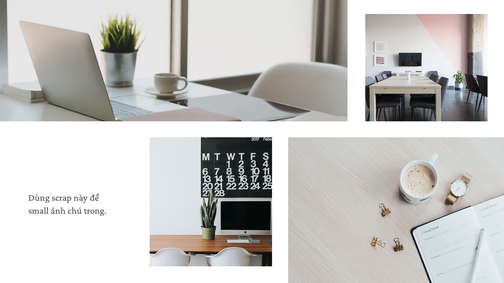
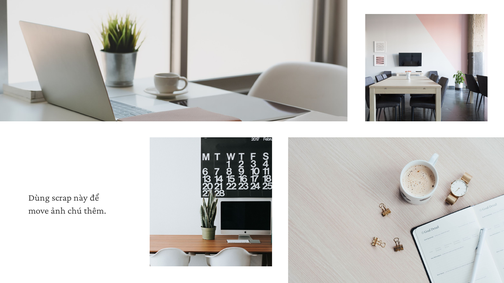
small: small -> move
trong: trong -> thêm
